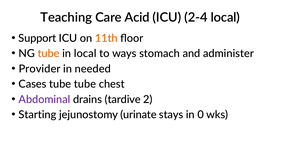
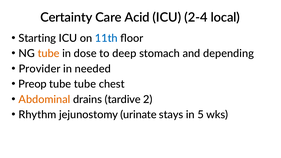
Teaching: Teaching -> Certainty
Support: Support -> Starting
11th colour: orange -> blue
in local: local -> dose
ways: ways -> deep
administer: administer -> depending
Cases: Cases -> Preop
Abdominal colour: purple -> orange
Starting: Starting -> Rhythm
0: 0 -> 5
